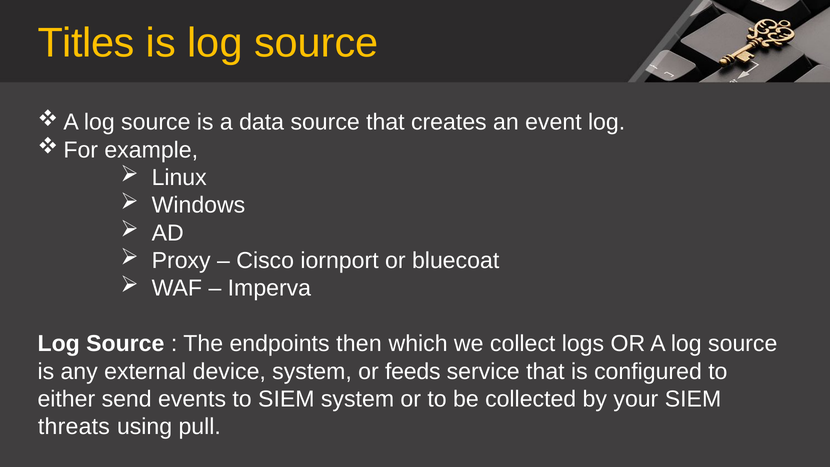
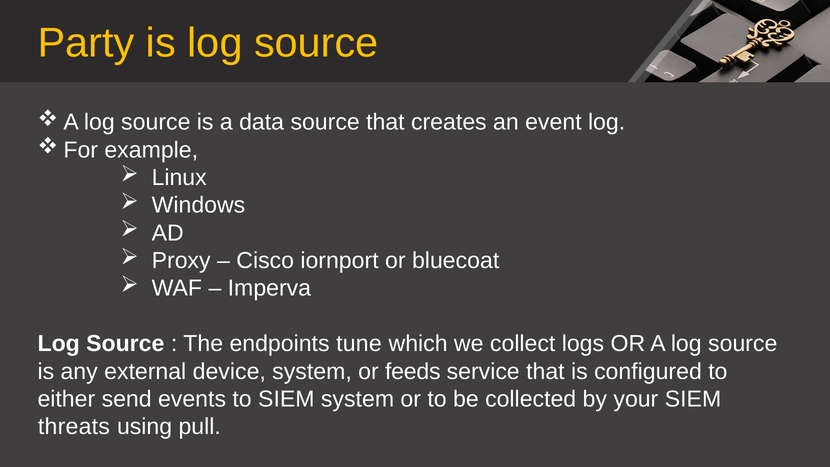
Titles: Titles -> Party
then: then -> tune
